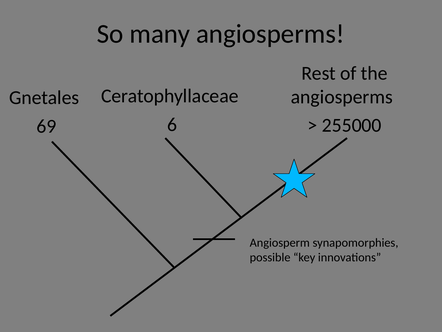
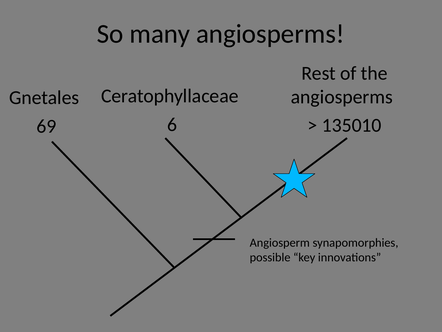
255000: 255000 -> 135010
